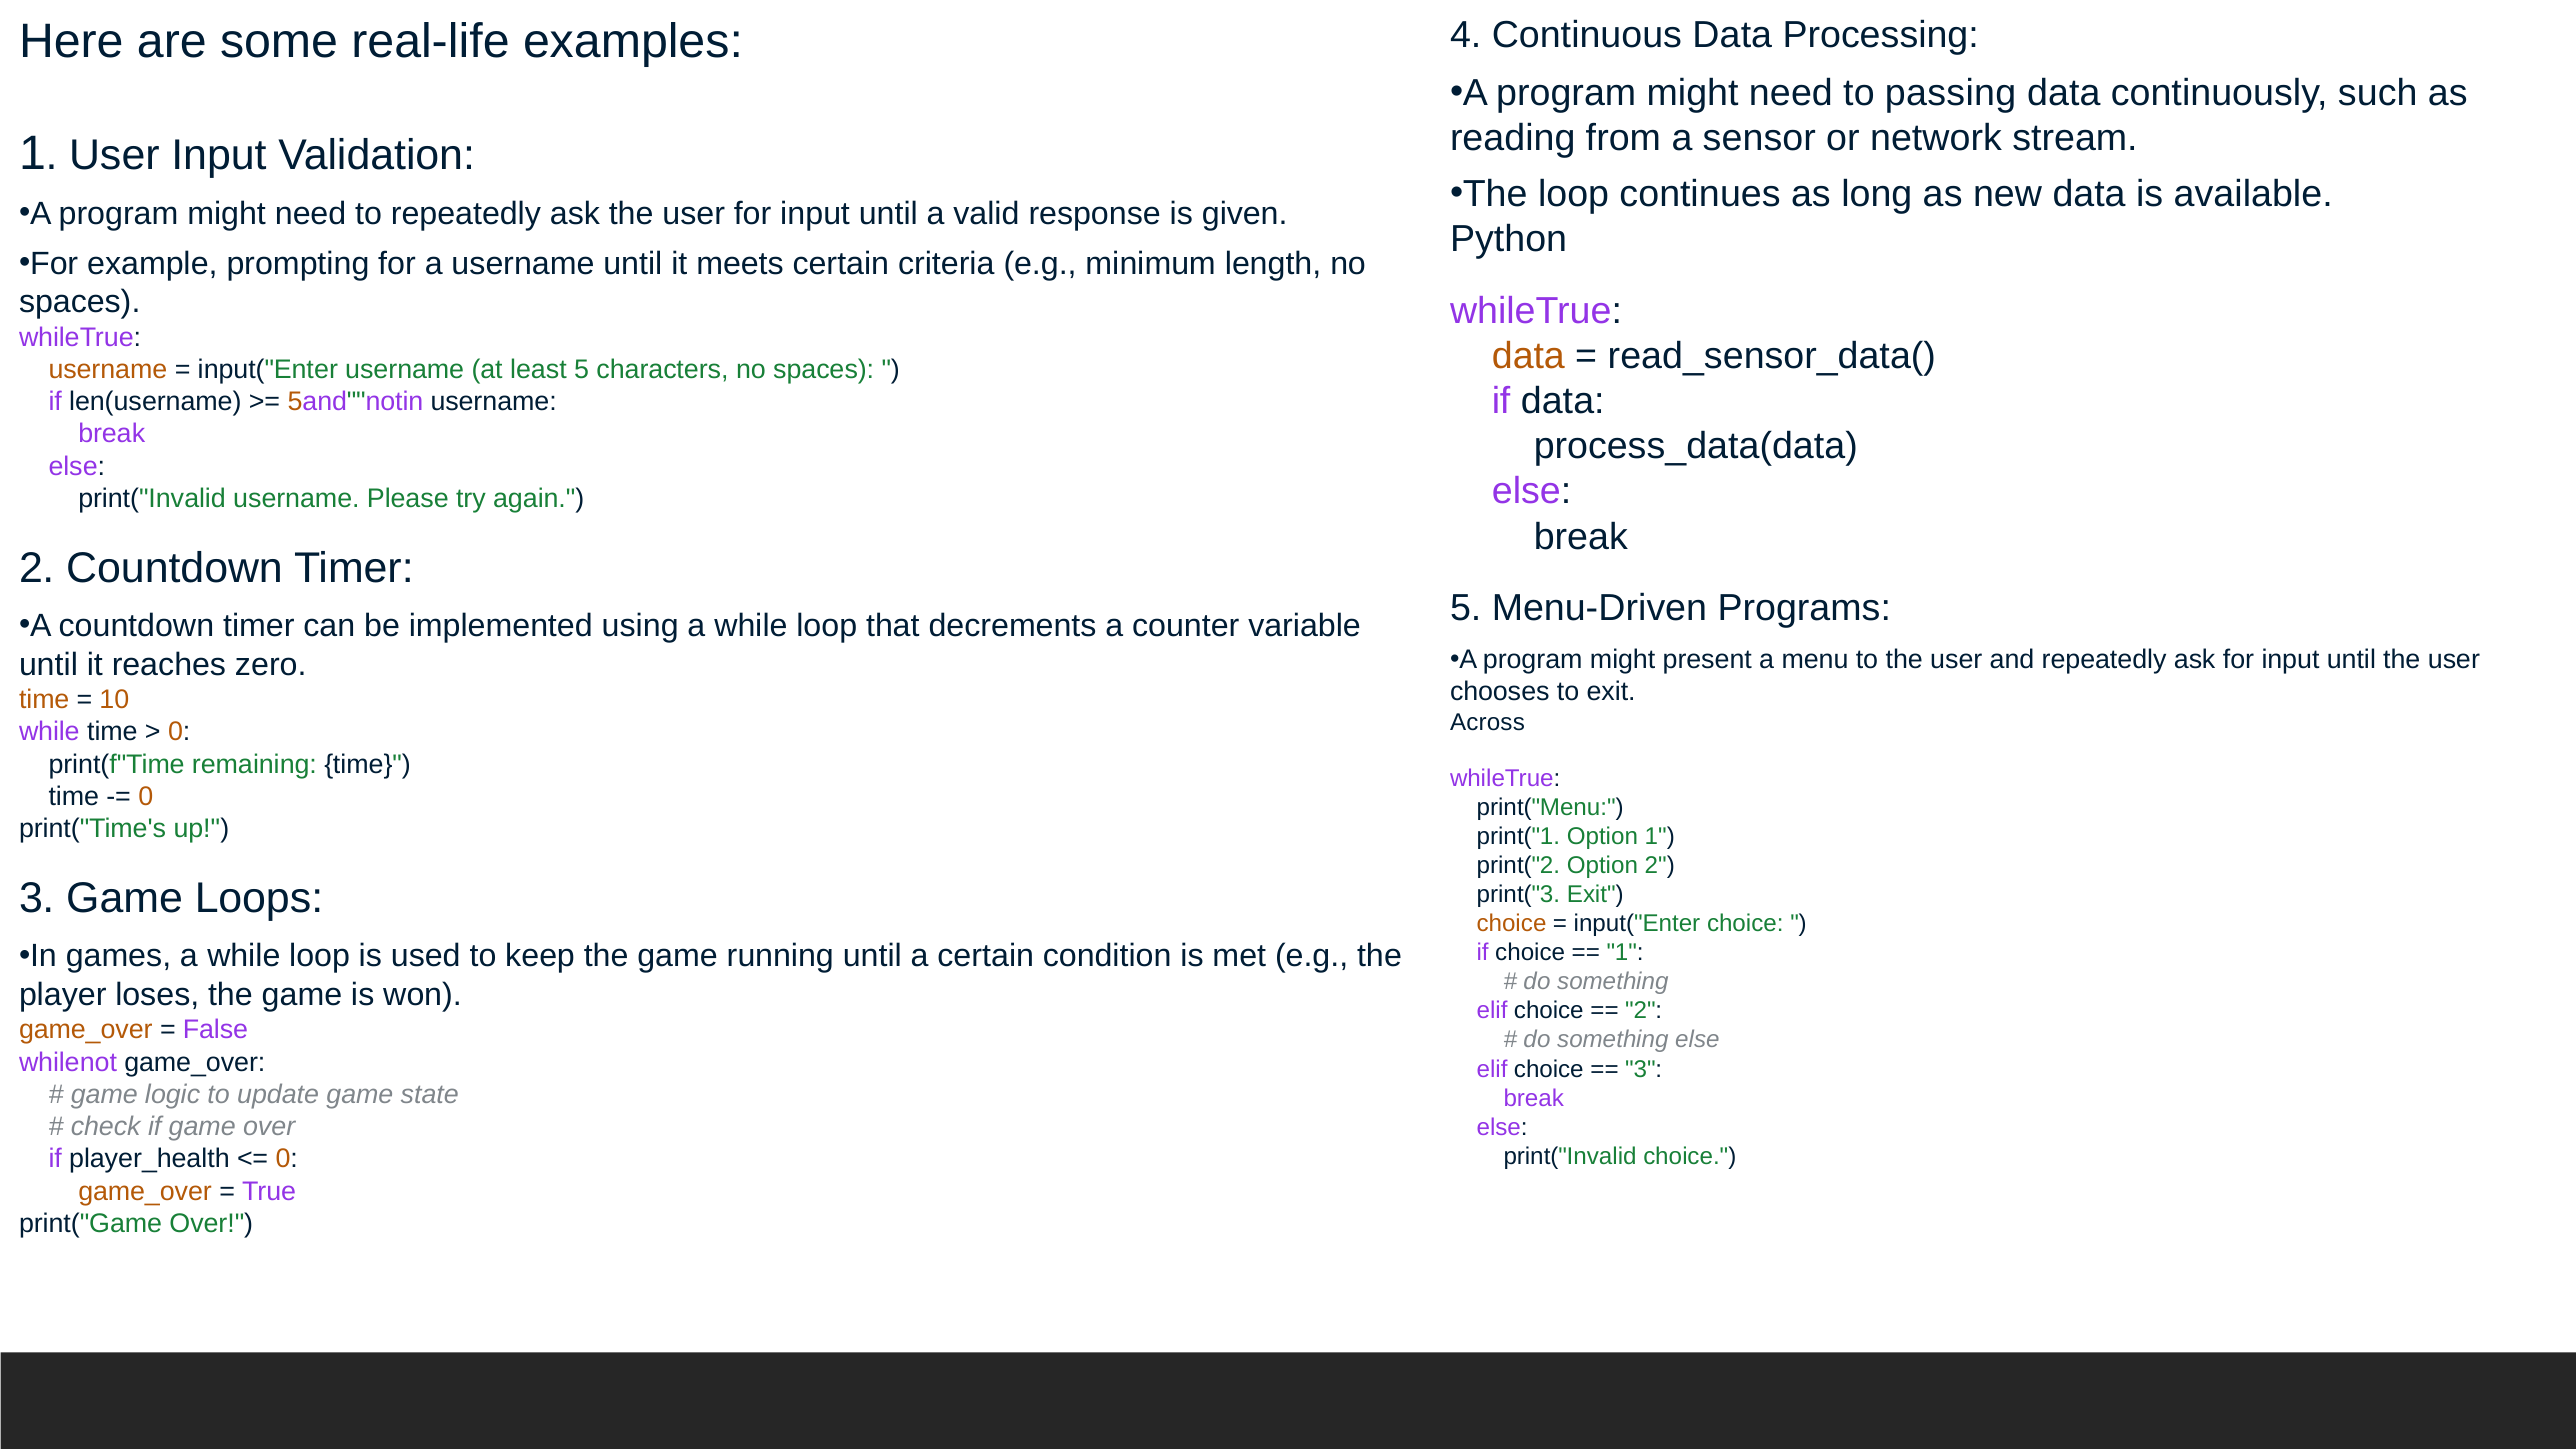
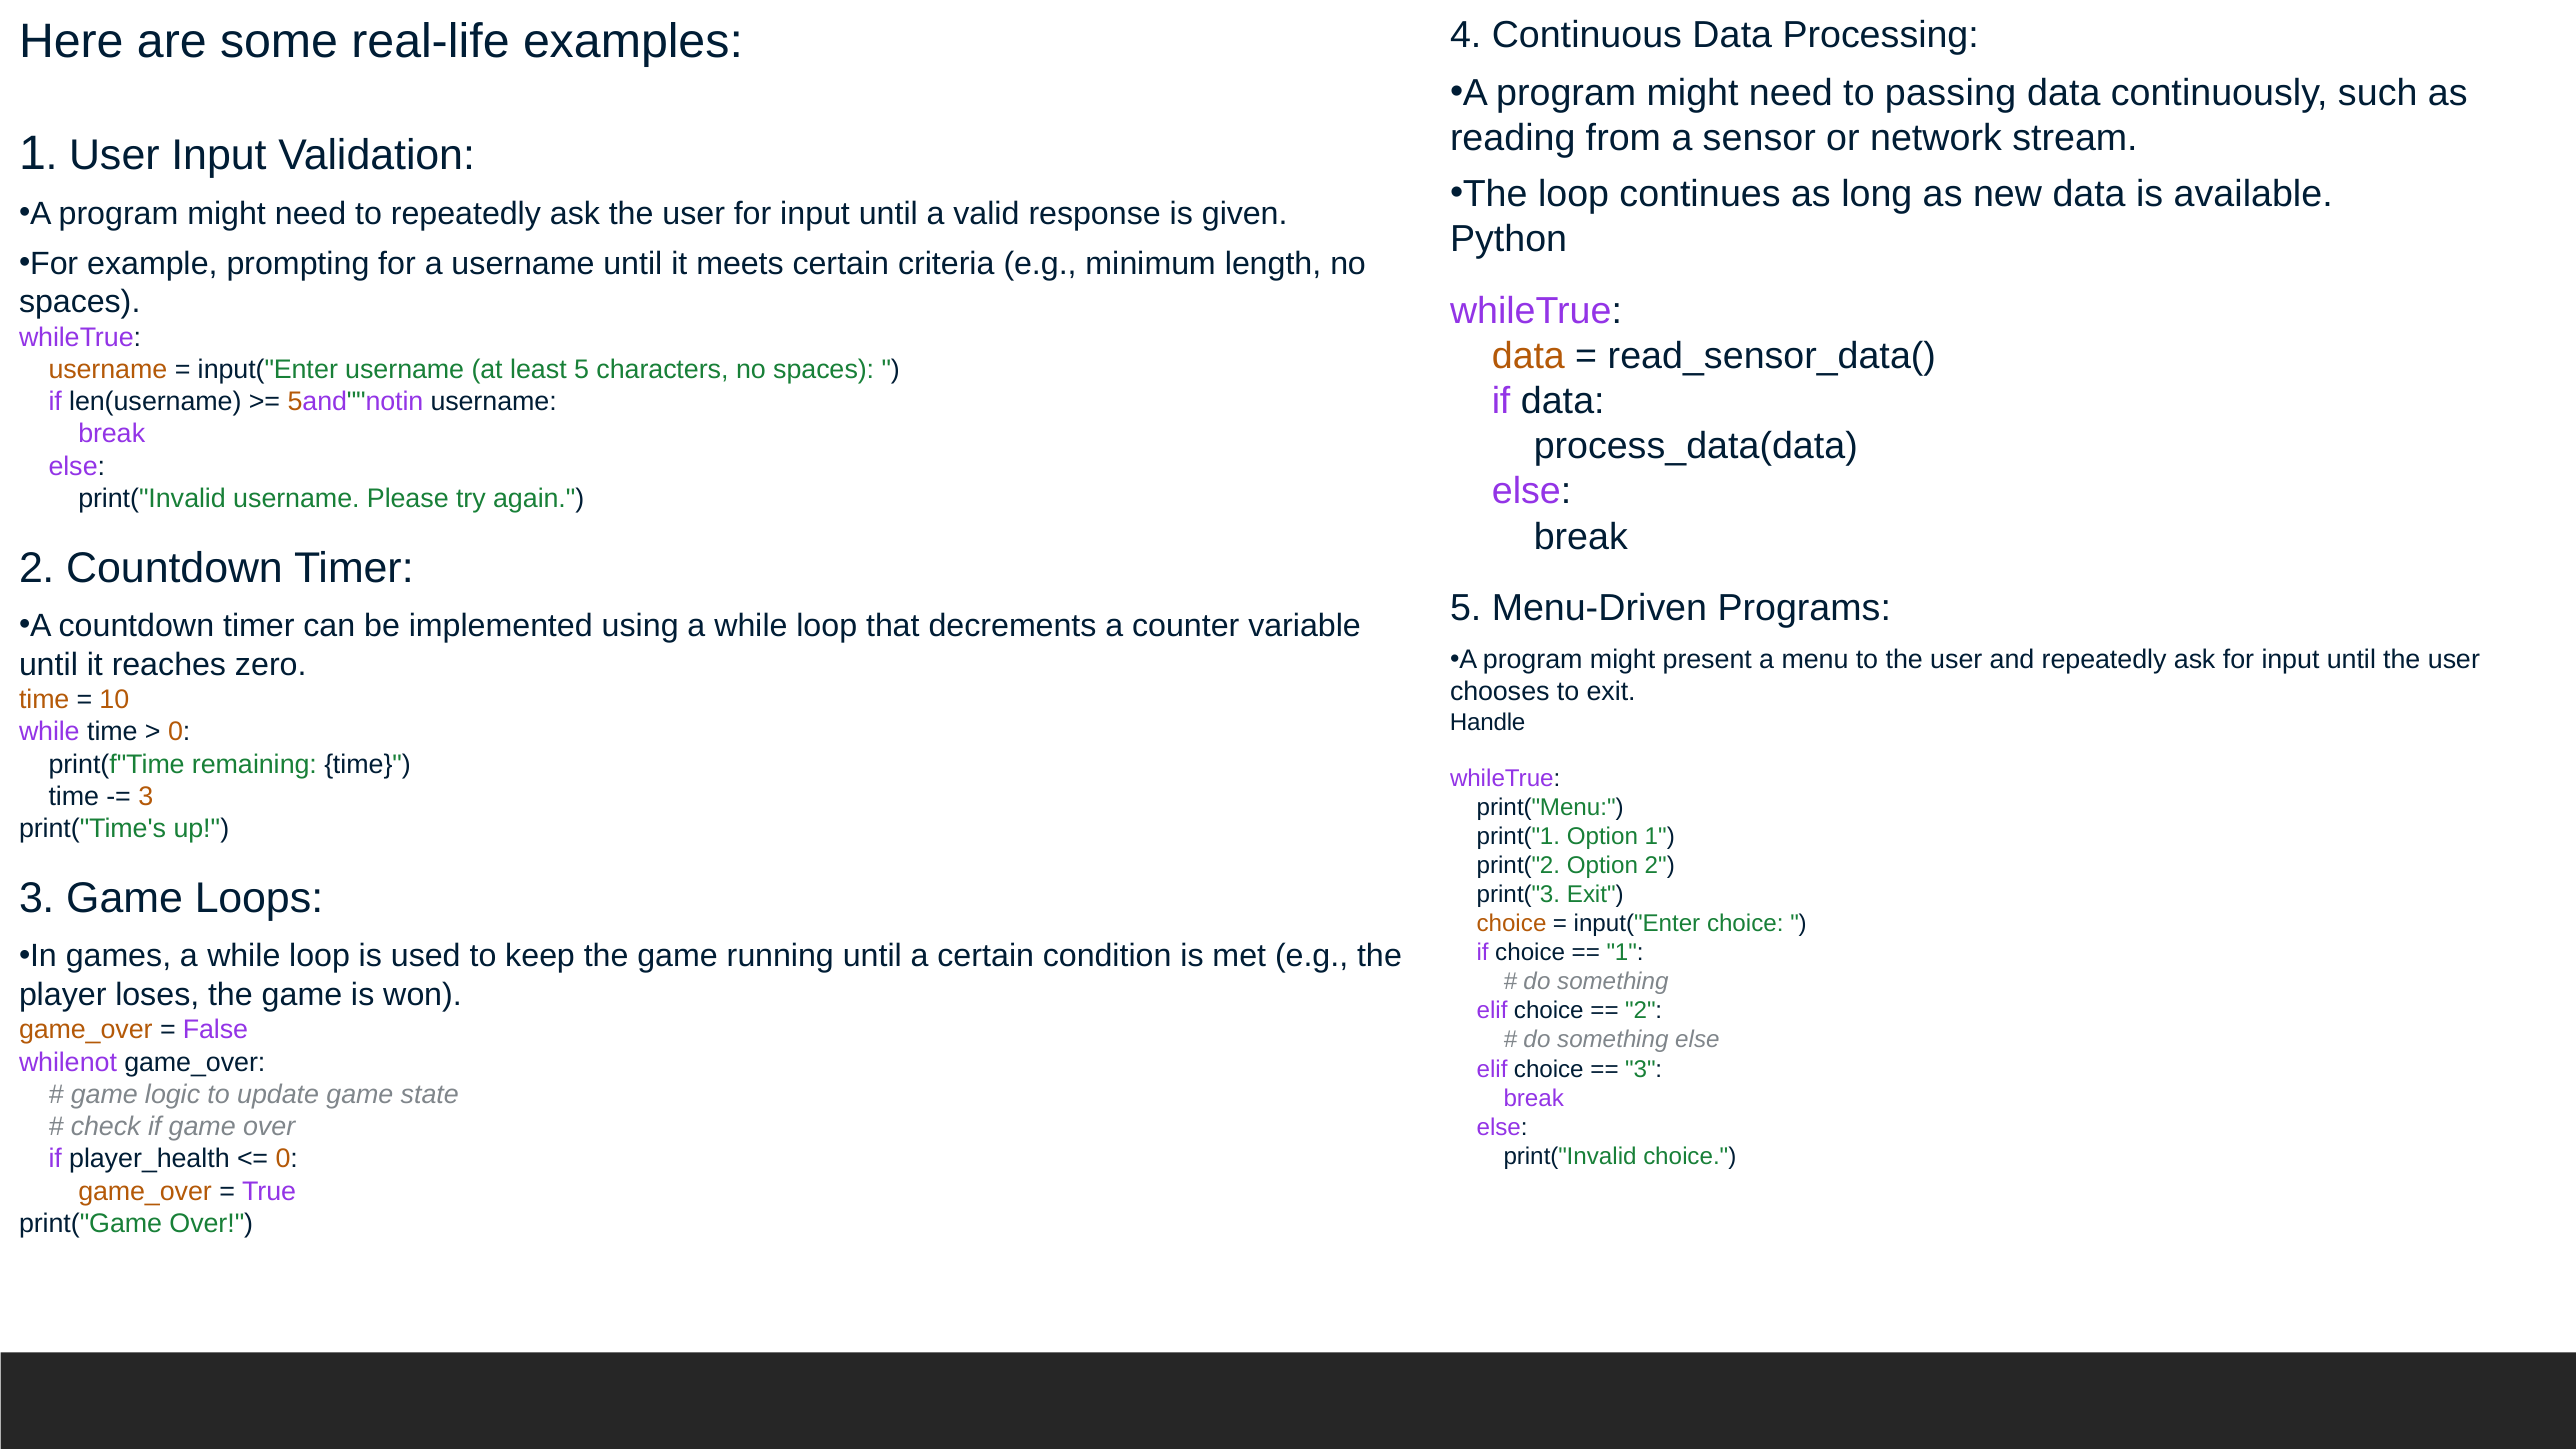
Across: Across -> Handle
0 at (146, 796): 0 -> 3
